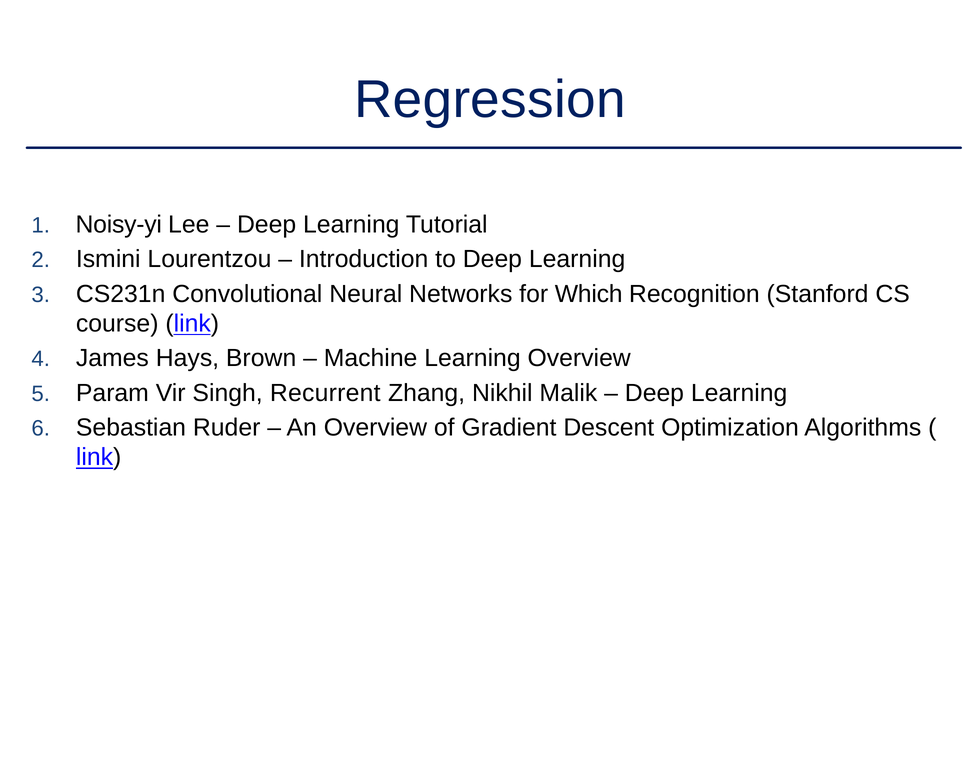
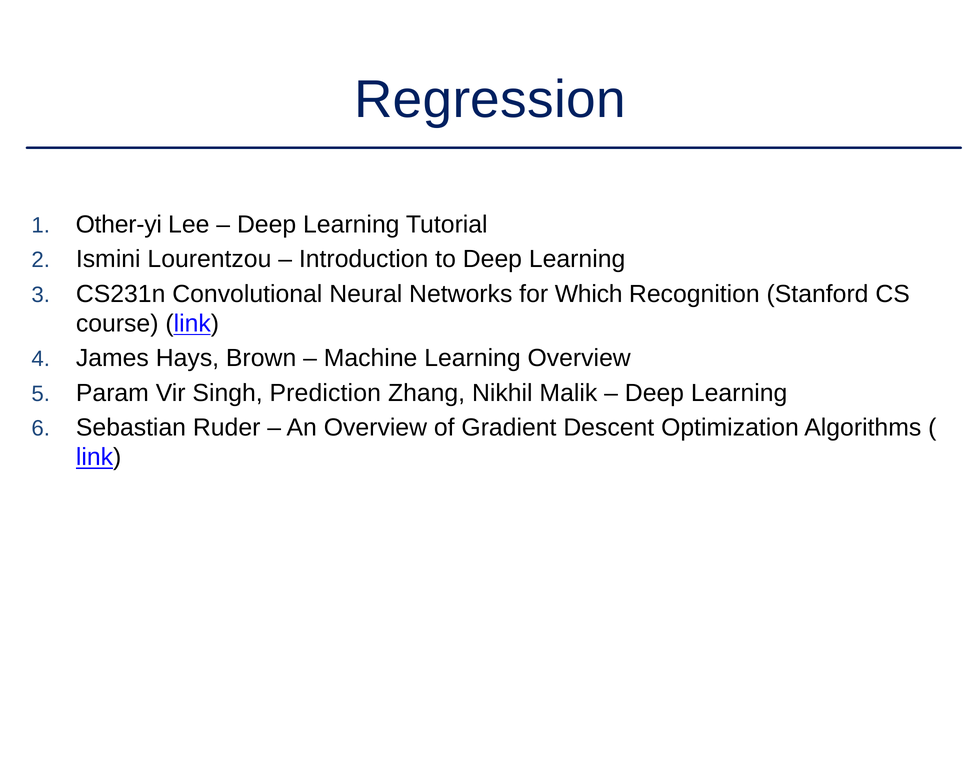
Noisy-yi: Noisy-yi -> Other-yi
Recurrent: Recurrent -> Prediction
